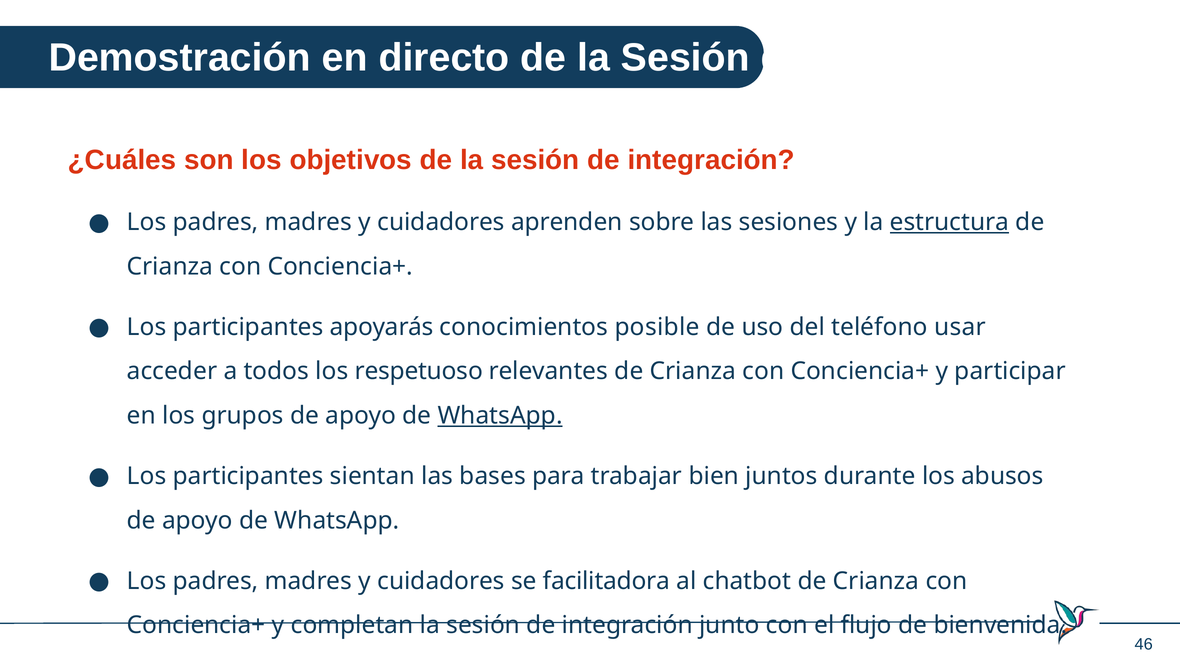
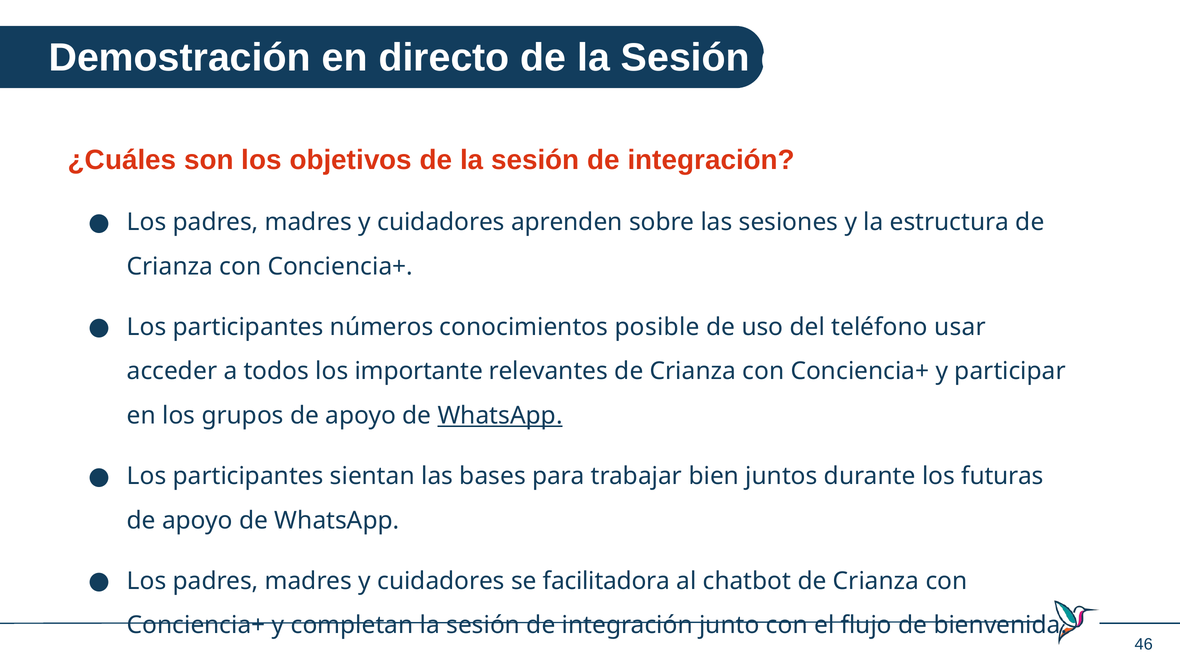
estructura underline: present -> none
apoyarás: apoyarás -> números
respetuoso: respetuoso -> importante
abusos: abusos -> futuras
